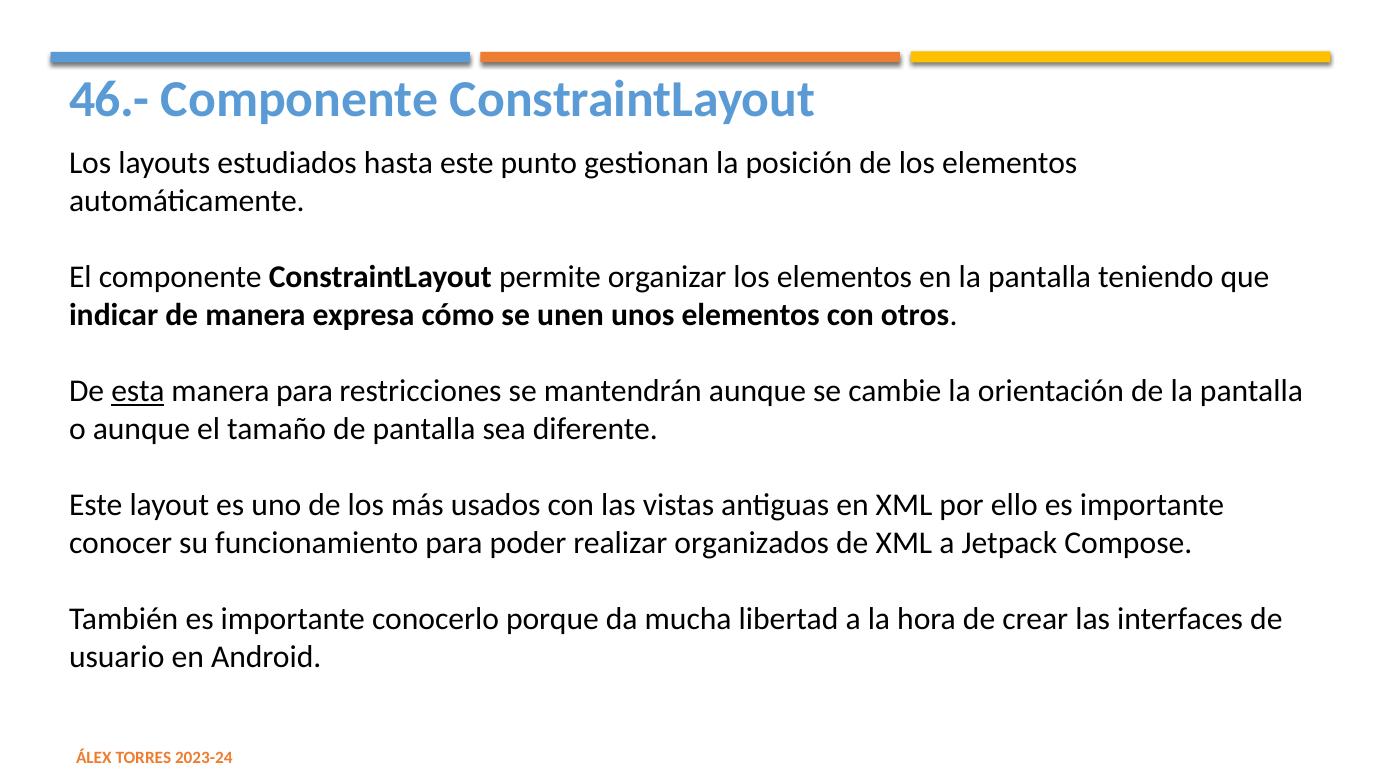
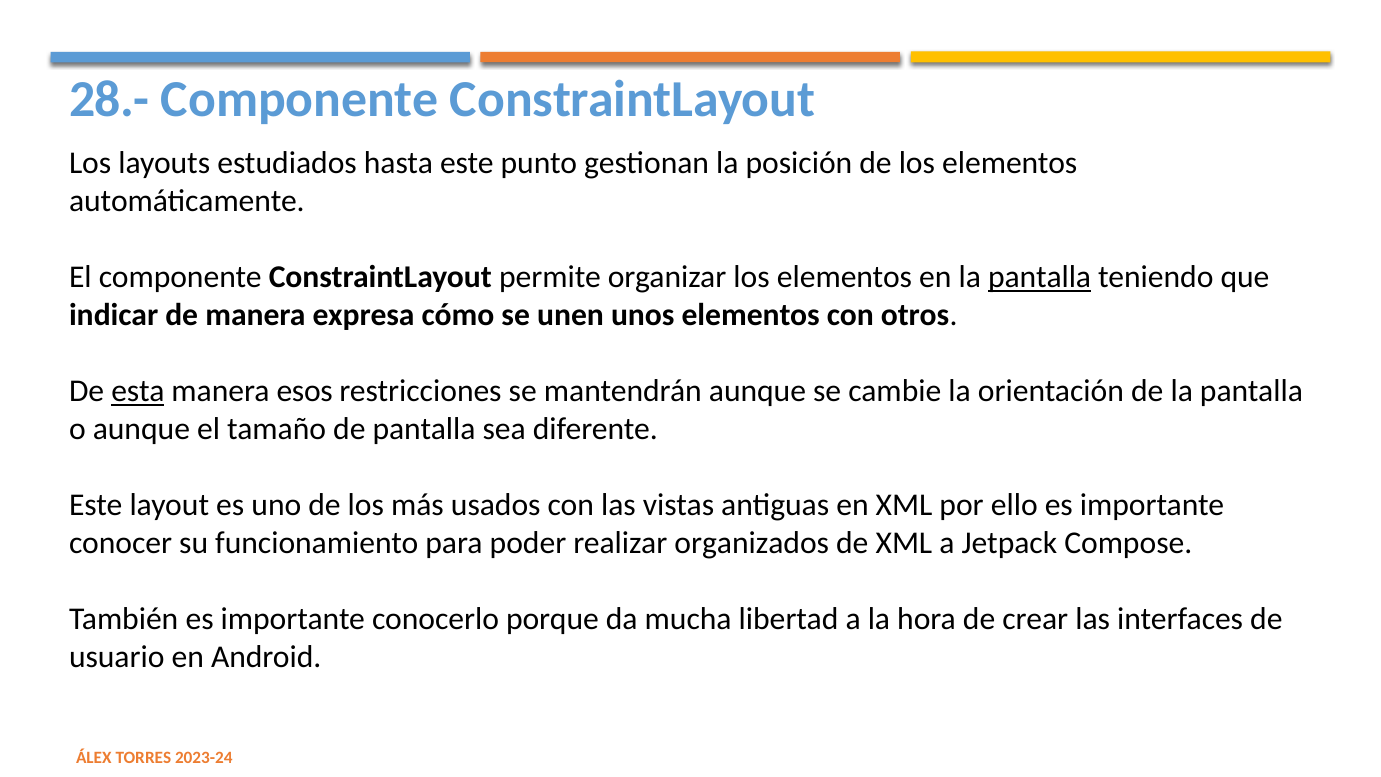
46.-: 46.- -> 28.-
pantalla at (1040, 277) underline: none -> present
manera para: para -> esos
